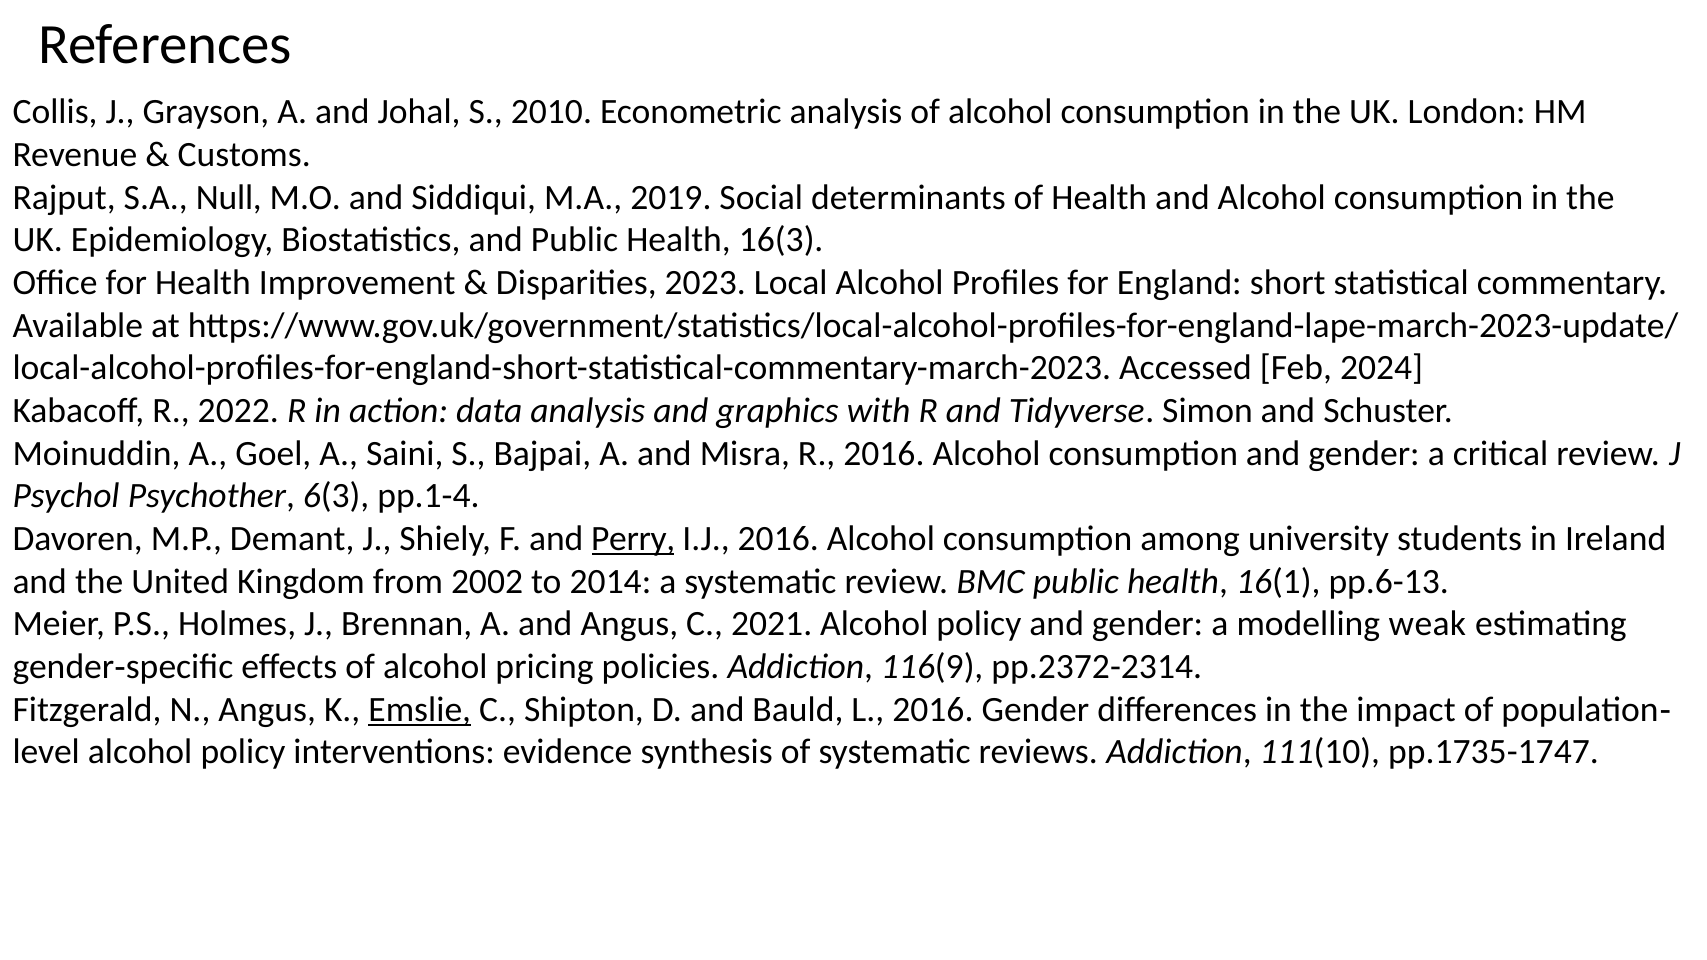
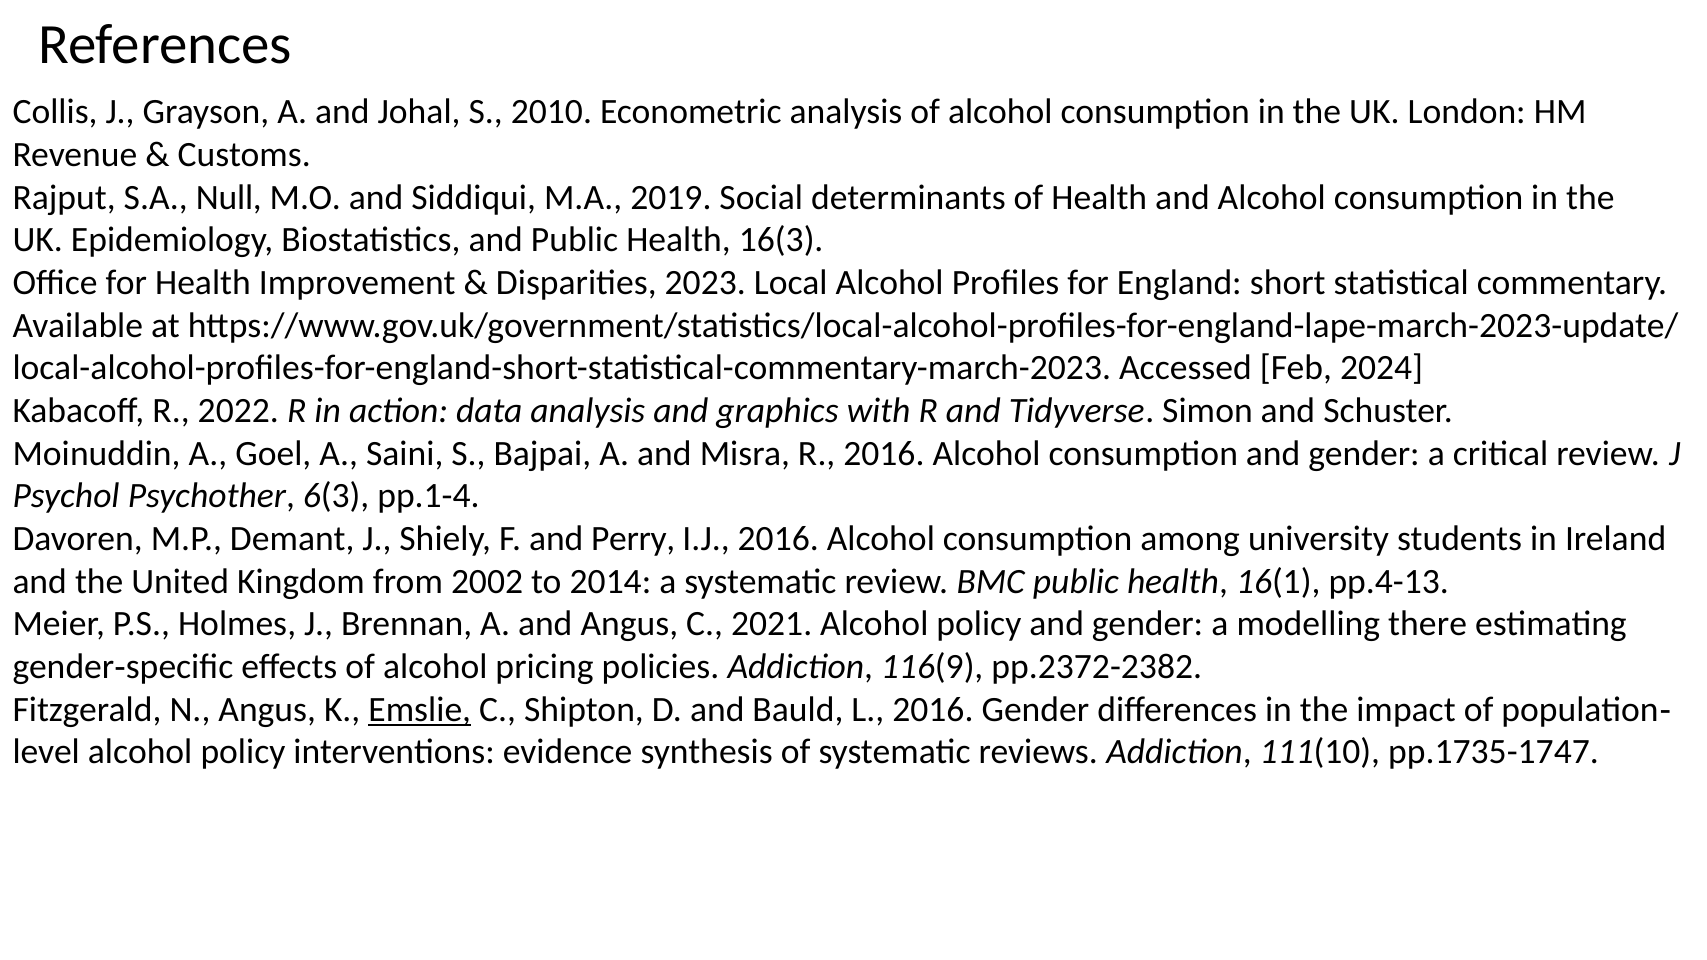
Perry underline: present -> none
pp.6-13: pp.6-13 -> pp.4-13
weak: weak -> there
pp.2372-2314: pp.2372-2314 -> pp.2372-2382
